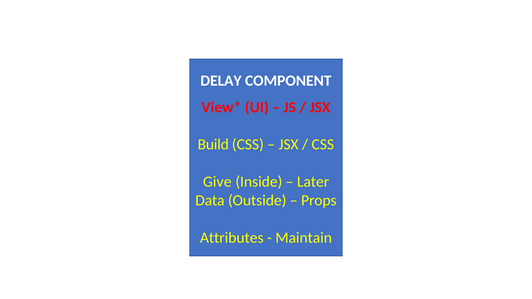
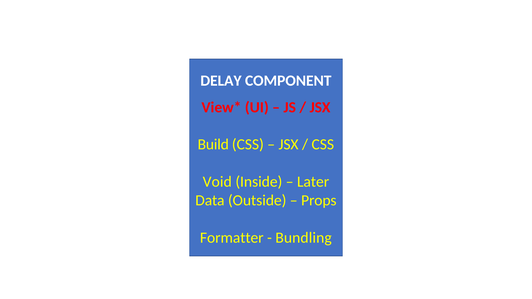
Give: Give -> Void
Attributes: Attributes -> Formatter
Maintain: Maintain -> Bundling
